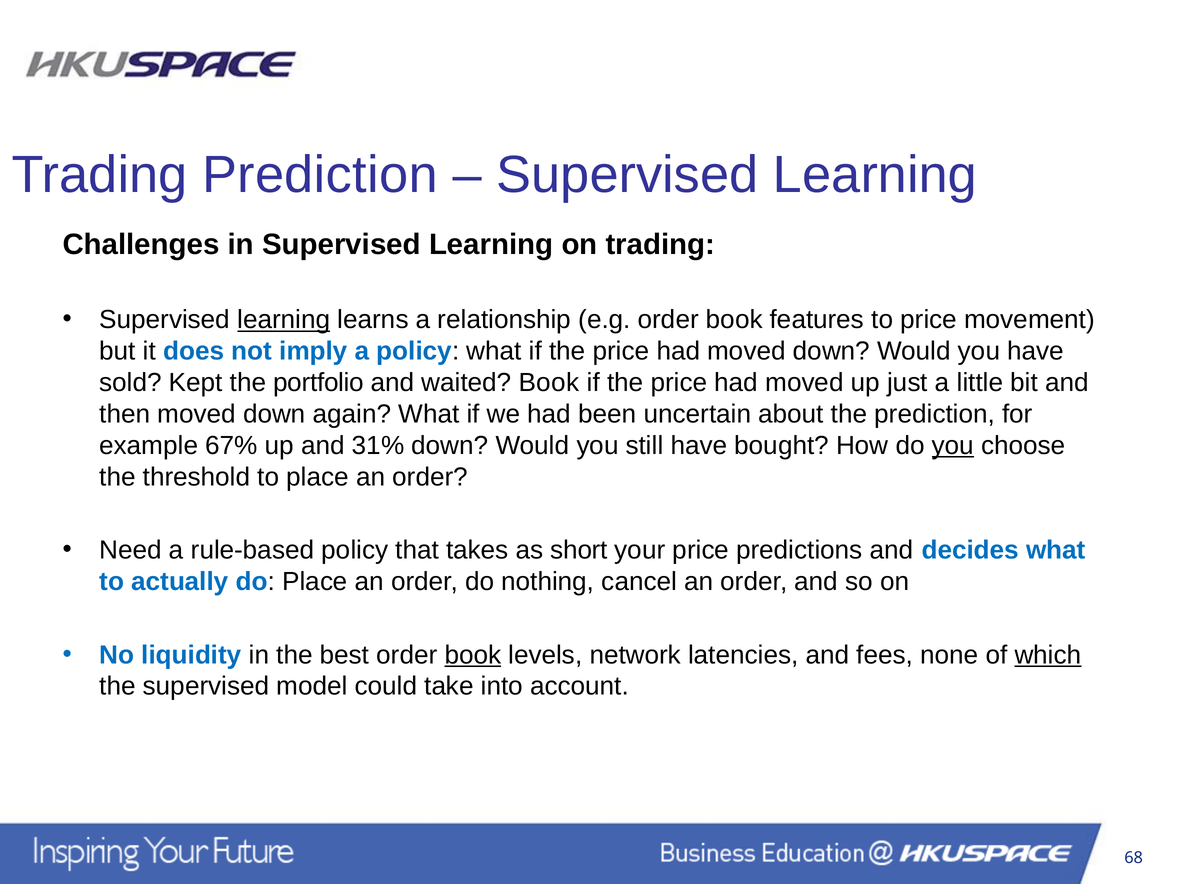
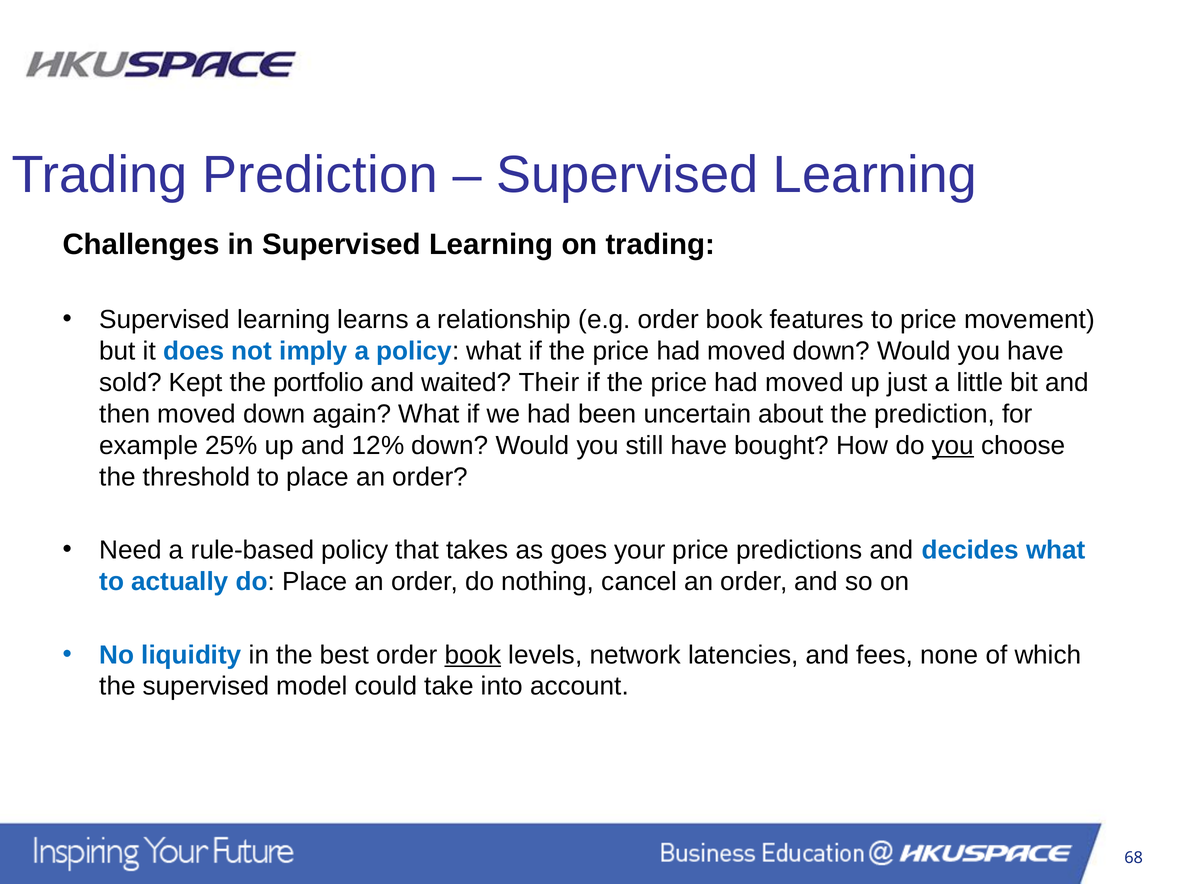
learning at (284, 320) underline: present -> none
waited Book: Book -> Their
67%: 67% -> 25%
31%: 31% -> 12%
short: short -> goes
which underline: present -> none
